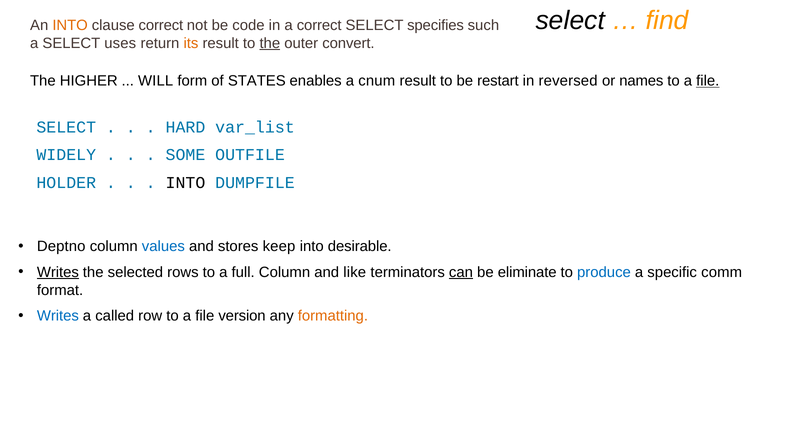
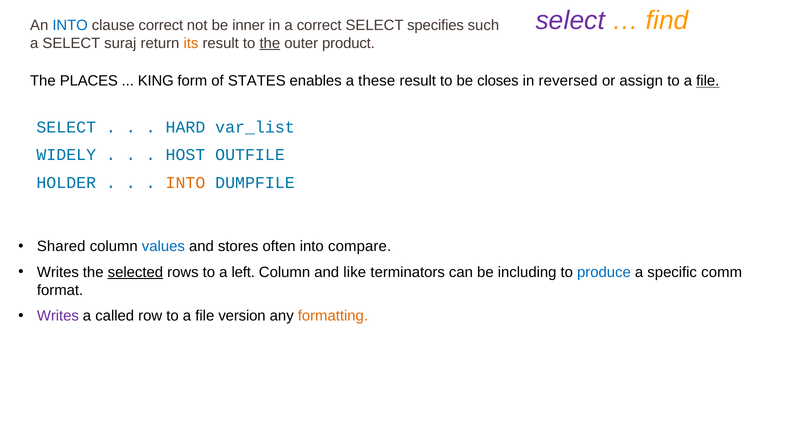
select at (570, 21) colour: black -> purple
INTO at (70, 25) colour: orange -> blue
code: code -> inner
uses: uses -> suraj
convert: convert -> product
HIGHER: HIGHER -> PLACES
WILL: WILL -> KING
cnum: cnum -> these
restart: restart -> closes
names: names -> assign
SOME: SOME -> HOST
INTO at (185, 183) colour: black -> orange
Deptno: Deptno -> Shared
keep: keep -> often
desirable: desirable -> compare
Writes at (58, 272) underline: present -> none
selected underline: none -> present
full: full -> left
can underline: present -> none
eliminate: eliminate -> including
Writes at (58, 316) colour: blue -> purple
